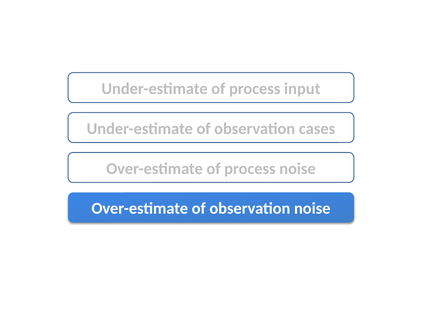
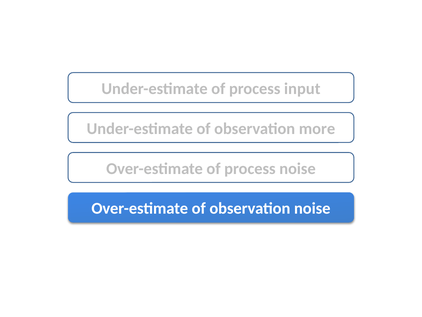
cases: cases -> more
